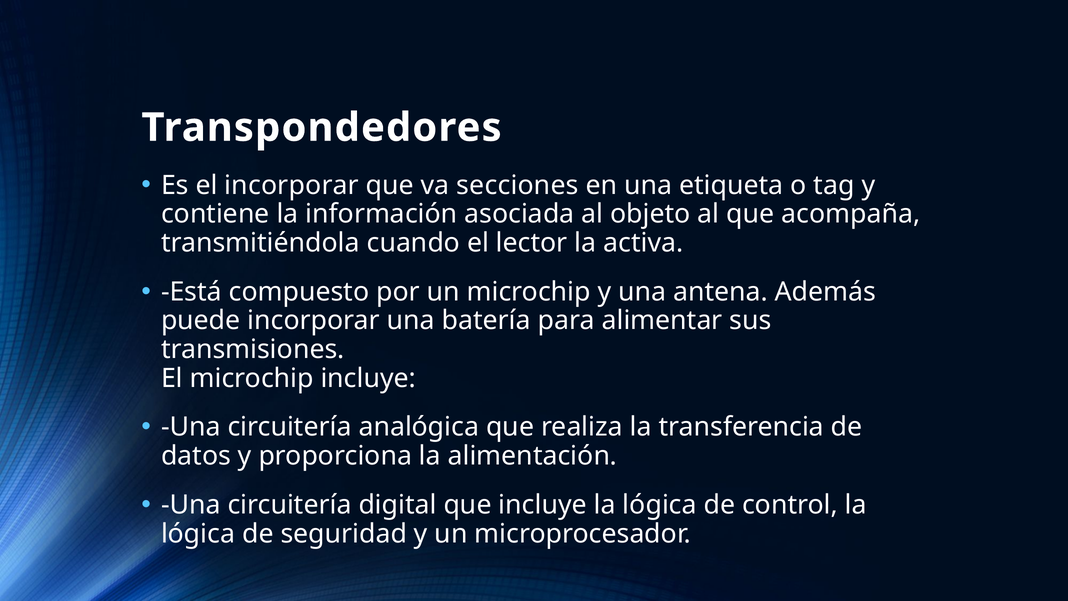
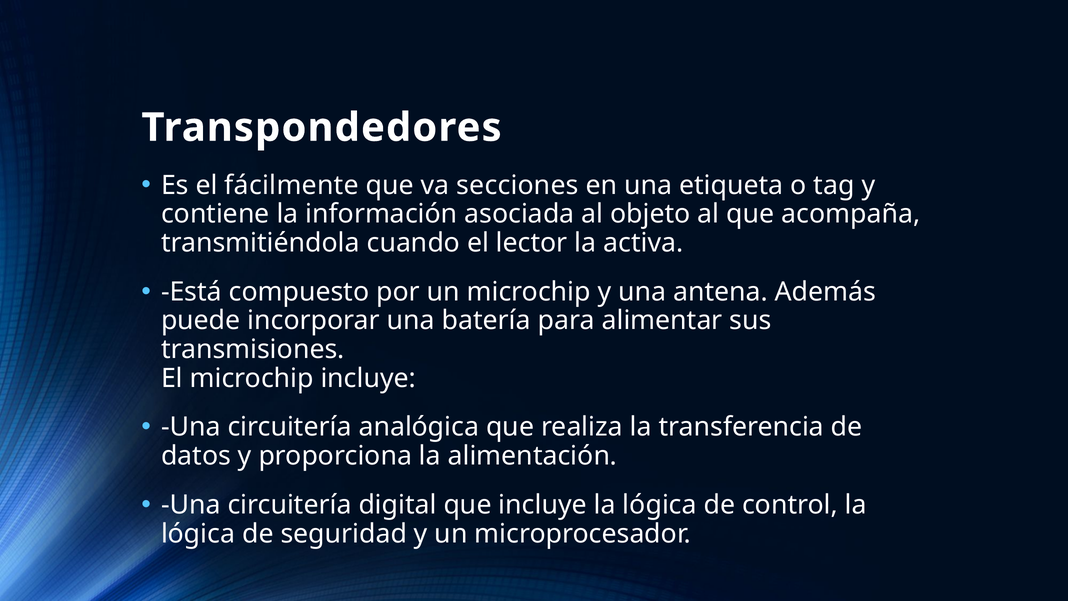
el incorporar: incorporar -> fácilmente
